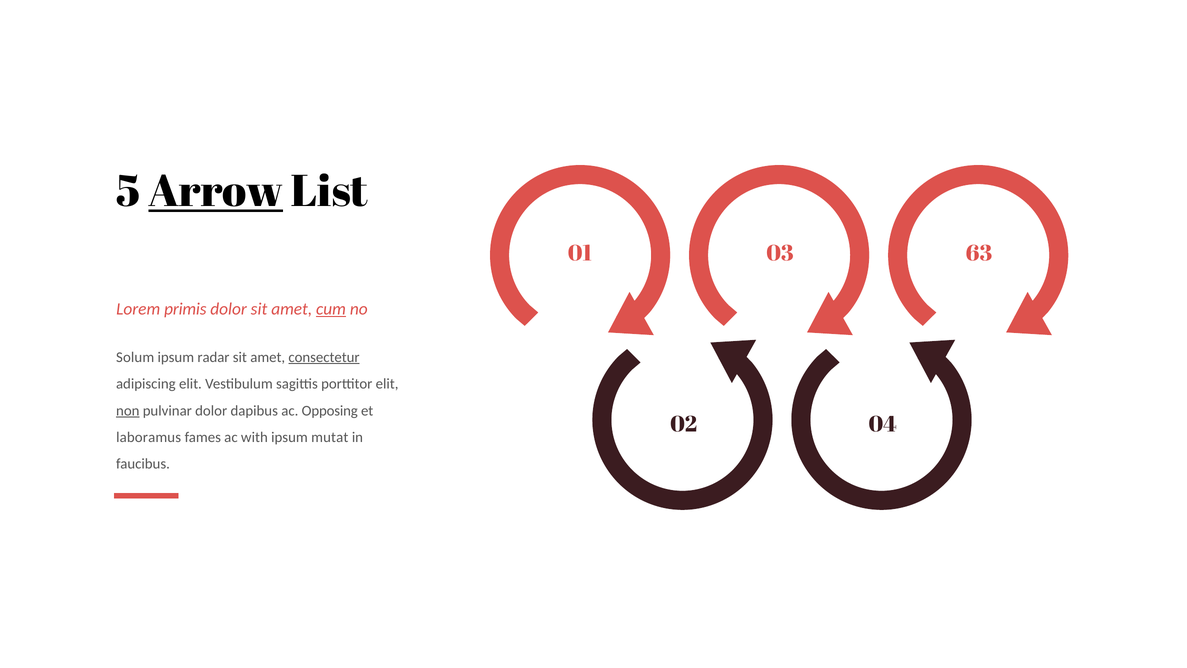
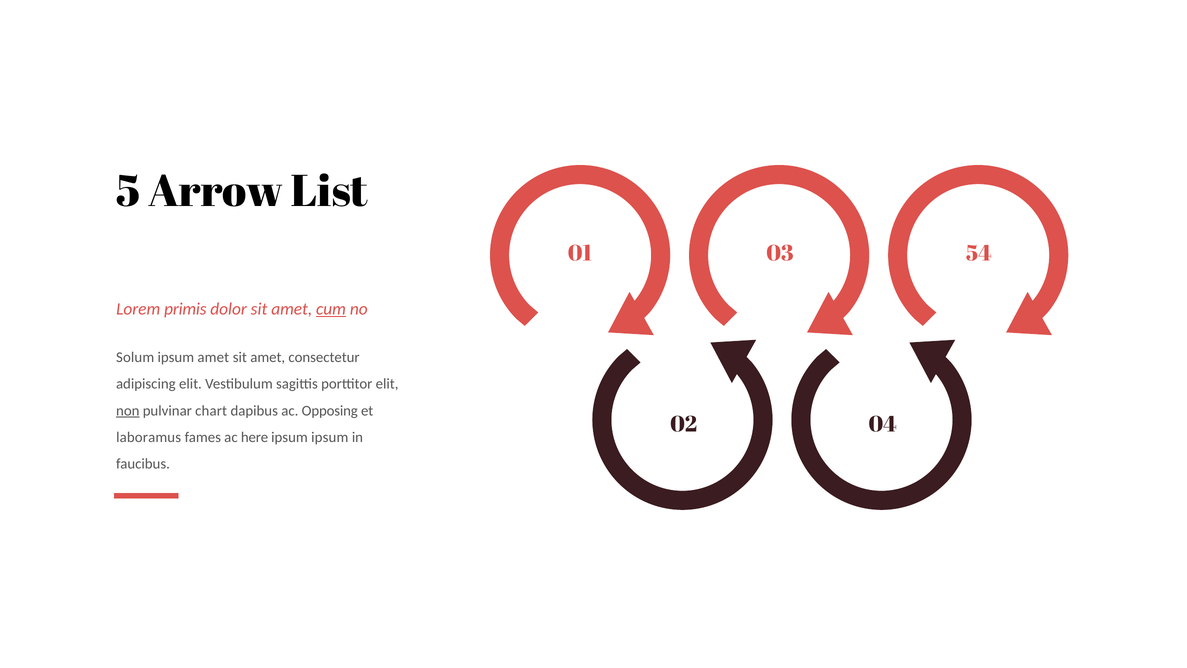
Arrow underline: present -> none
63: 63 -> 54
ipsum radar: radar -> amet
consectetur underline: present -> none
pulvinar dolor: dolor -> chart
with: with -> here
ipsum mutat: mutat -> ipsum
